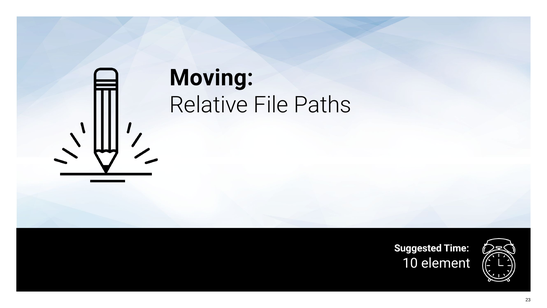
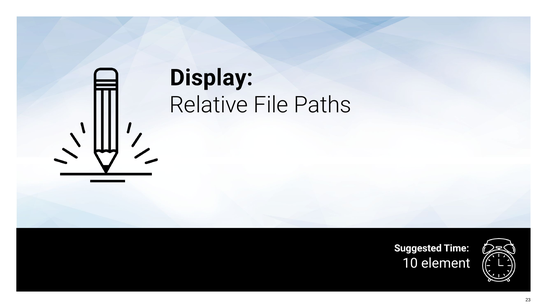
Moving: Moving -> Display
